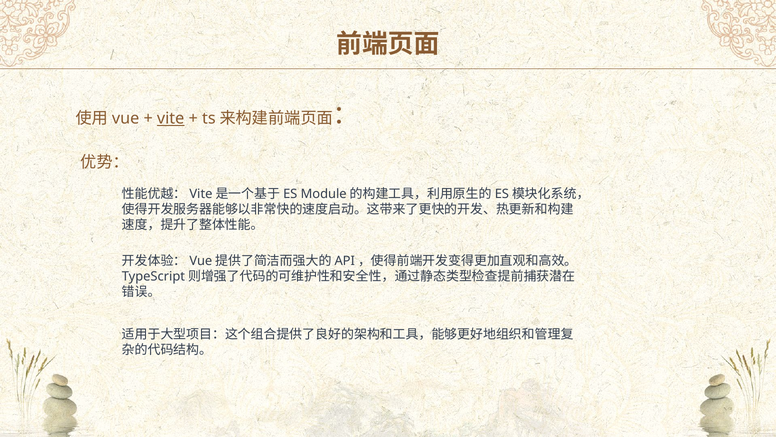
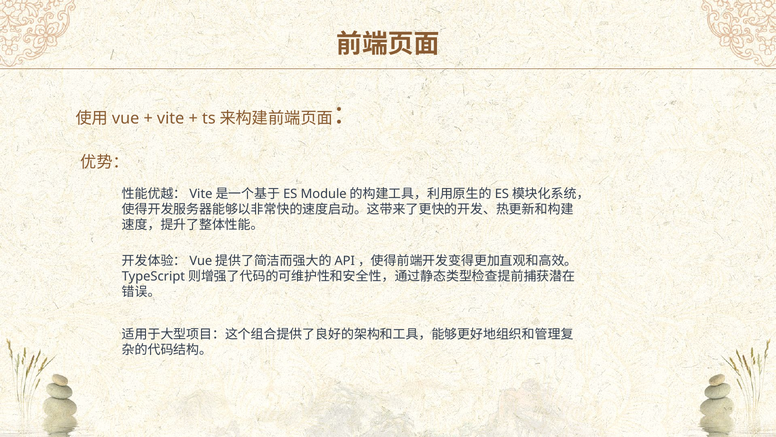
vite underline: present -> none
